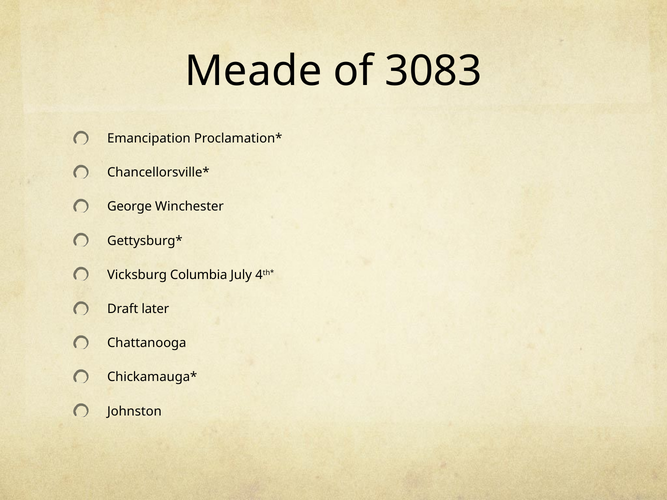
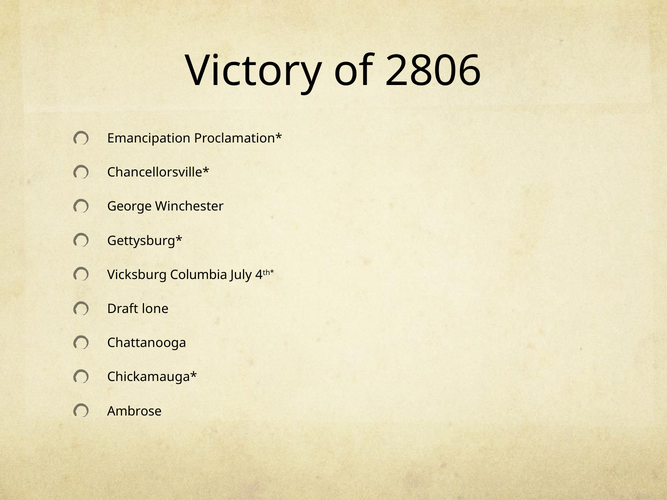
Meade: Meade -> Victory
3083: 3083 -> 2806
later: later -> lone
Johnston: Johnston -> Ambrose
